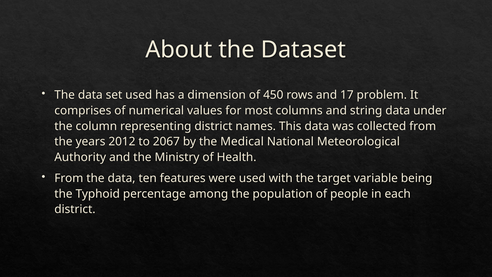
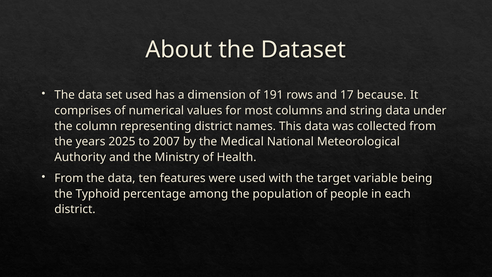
450: 450 -> 191
problem: problem -> because
2012: 2012 -> 2025
2067: 2067 -> 2007
